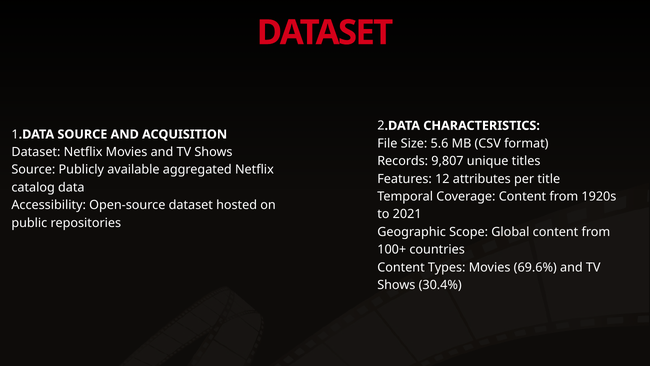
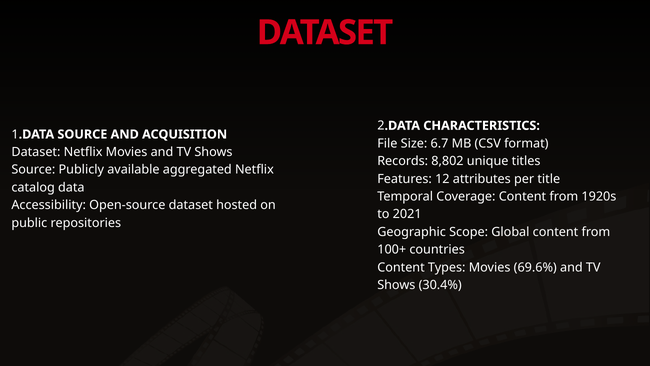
5.6: 5.6 -> 6.7
9,807: 9,807 -> 8,802
